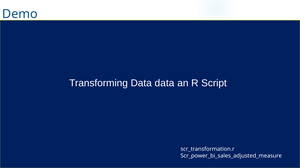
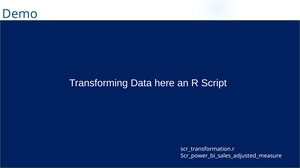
Data data: data -> here
